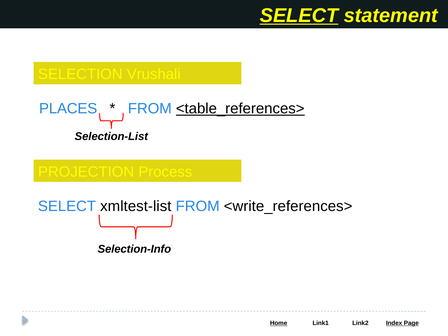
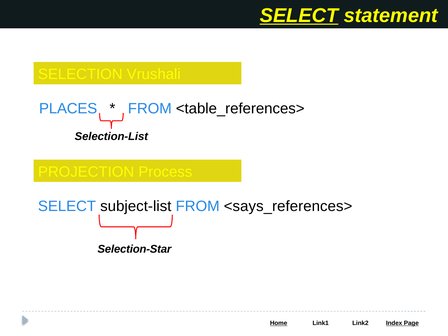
<table_references> underline: present -> none
xmltest-list: xmltest-list -> subject-list
<write_references>: <write_references> -> <says_references>
Selection-Info: Selection-Info -> Selection-Star
